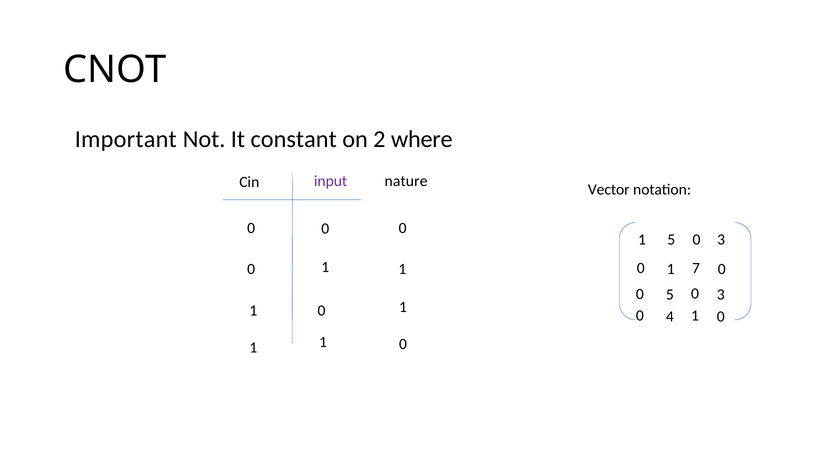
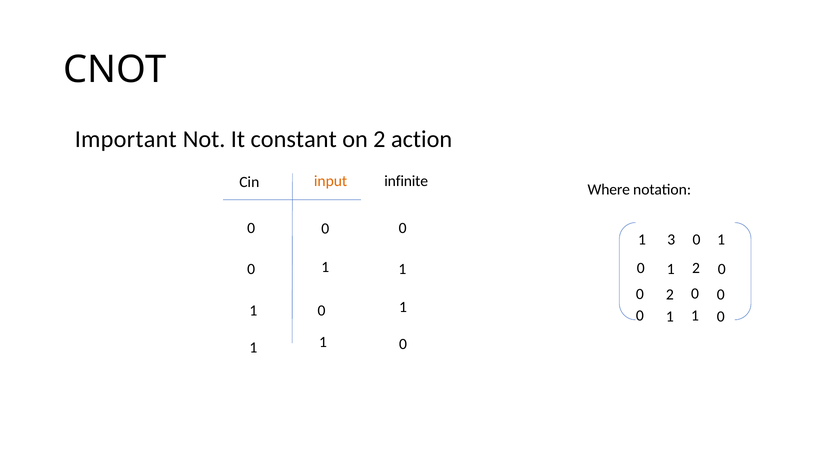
where: where -> action
nature: nature -> infinite
input colour: purple -> orange
Vector: Vector -> Where
1 5: 5 -> 3
3 at (721, 240): 3 -> 1
1 7: 7 -> 2
0 5: 5 -> 2
3 at (721, 295): 3 -> 0
4 at (670, 317): 4 -> 1
